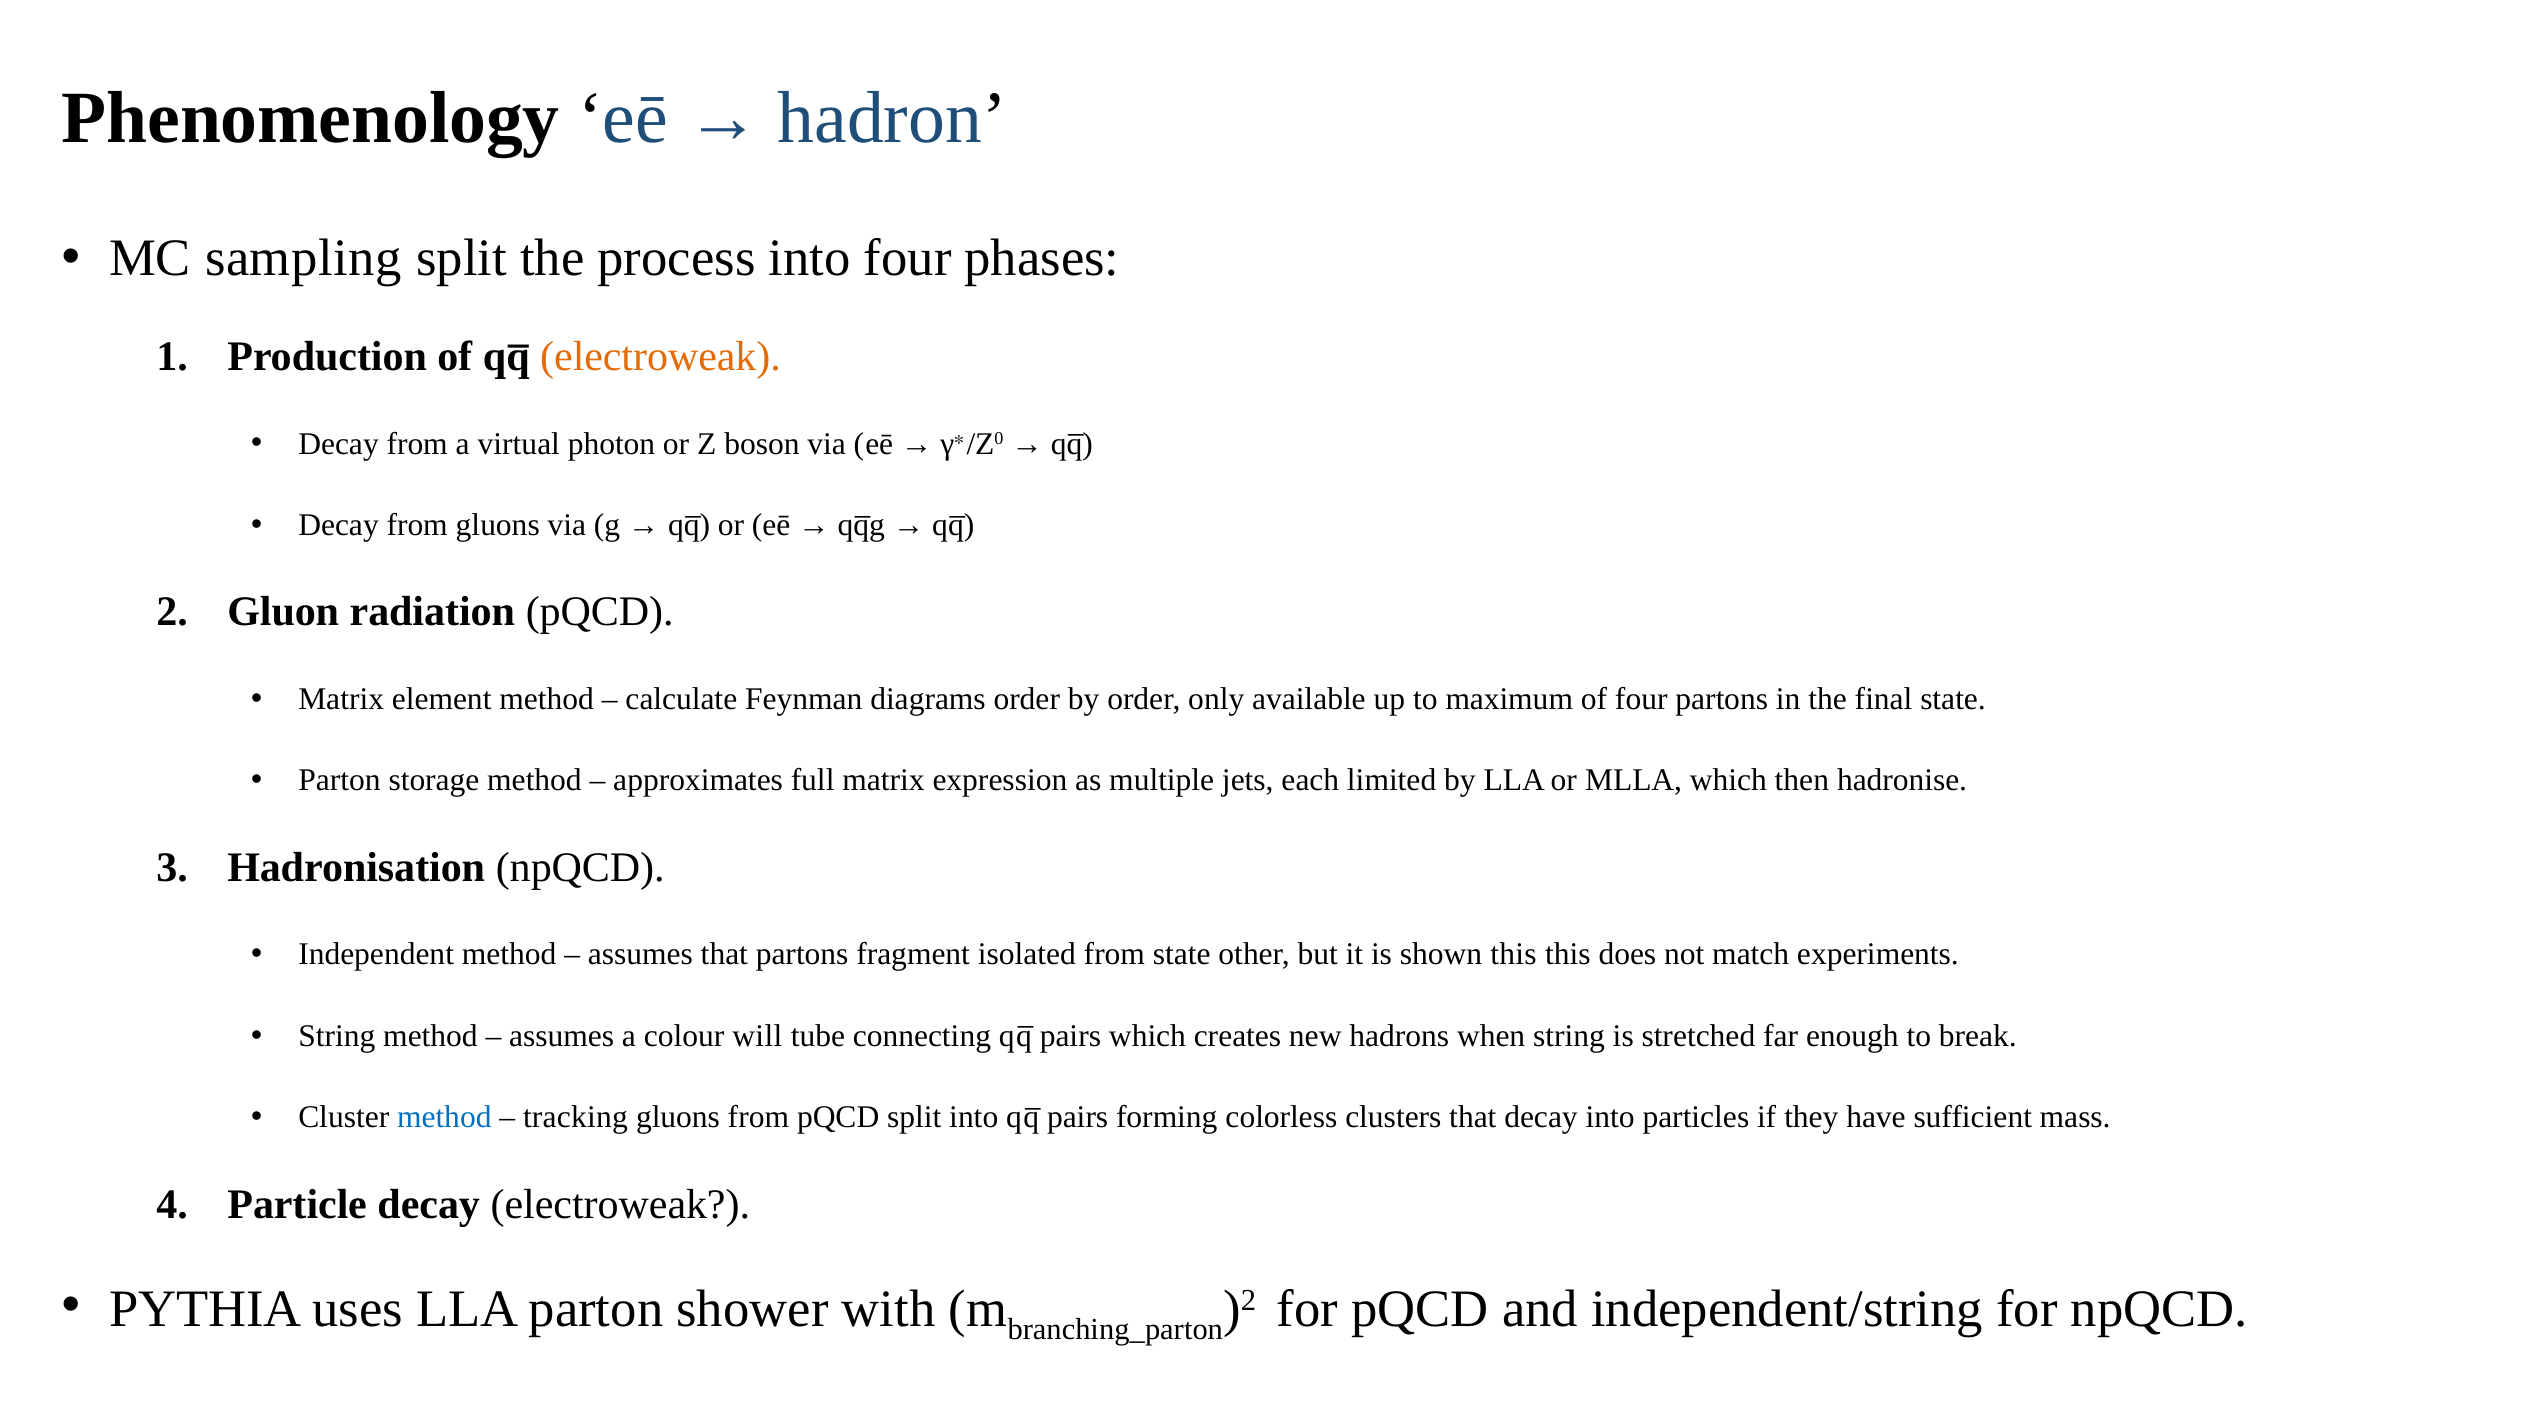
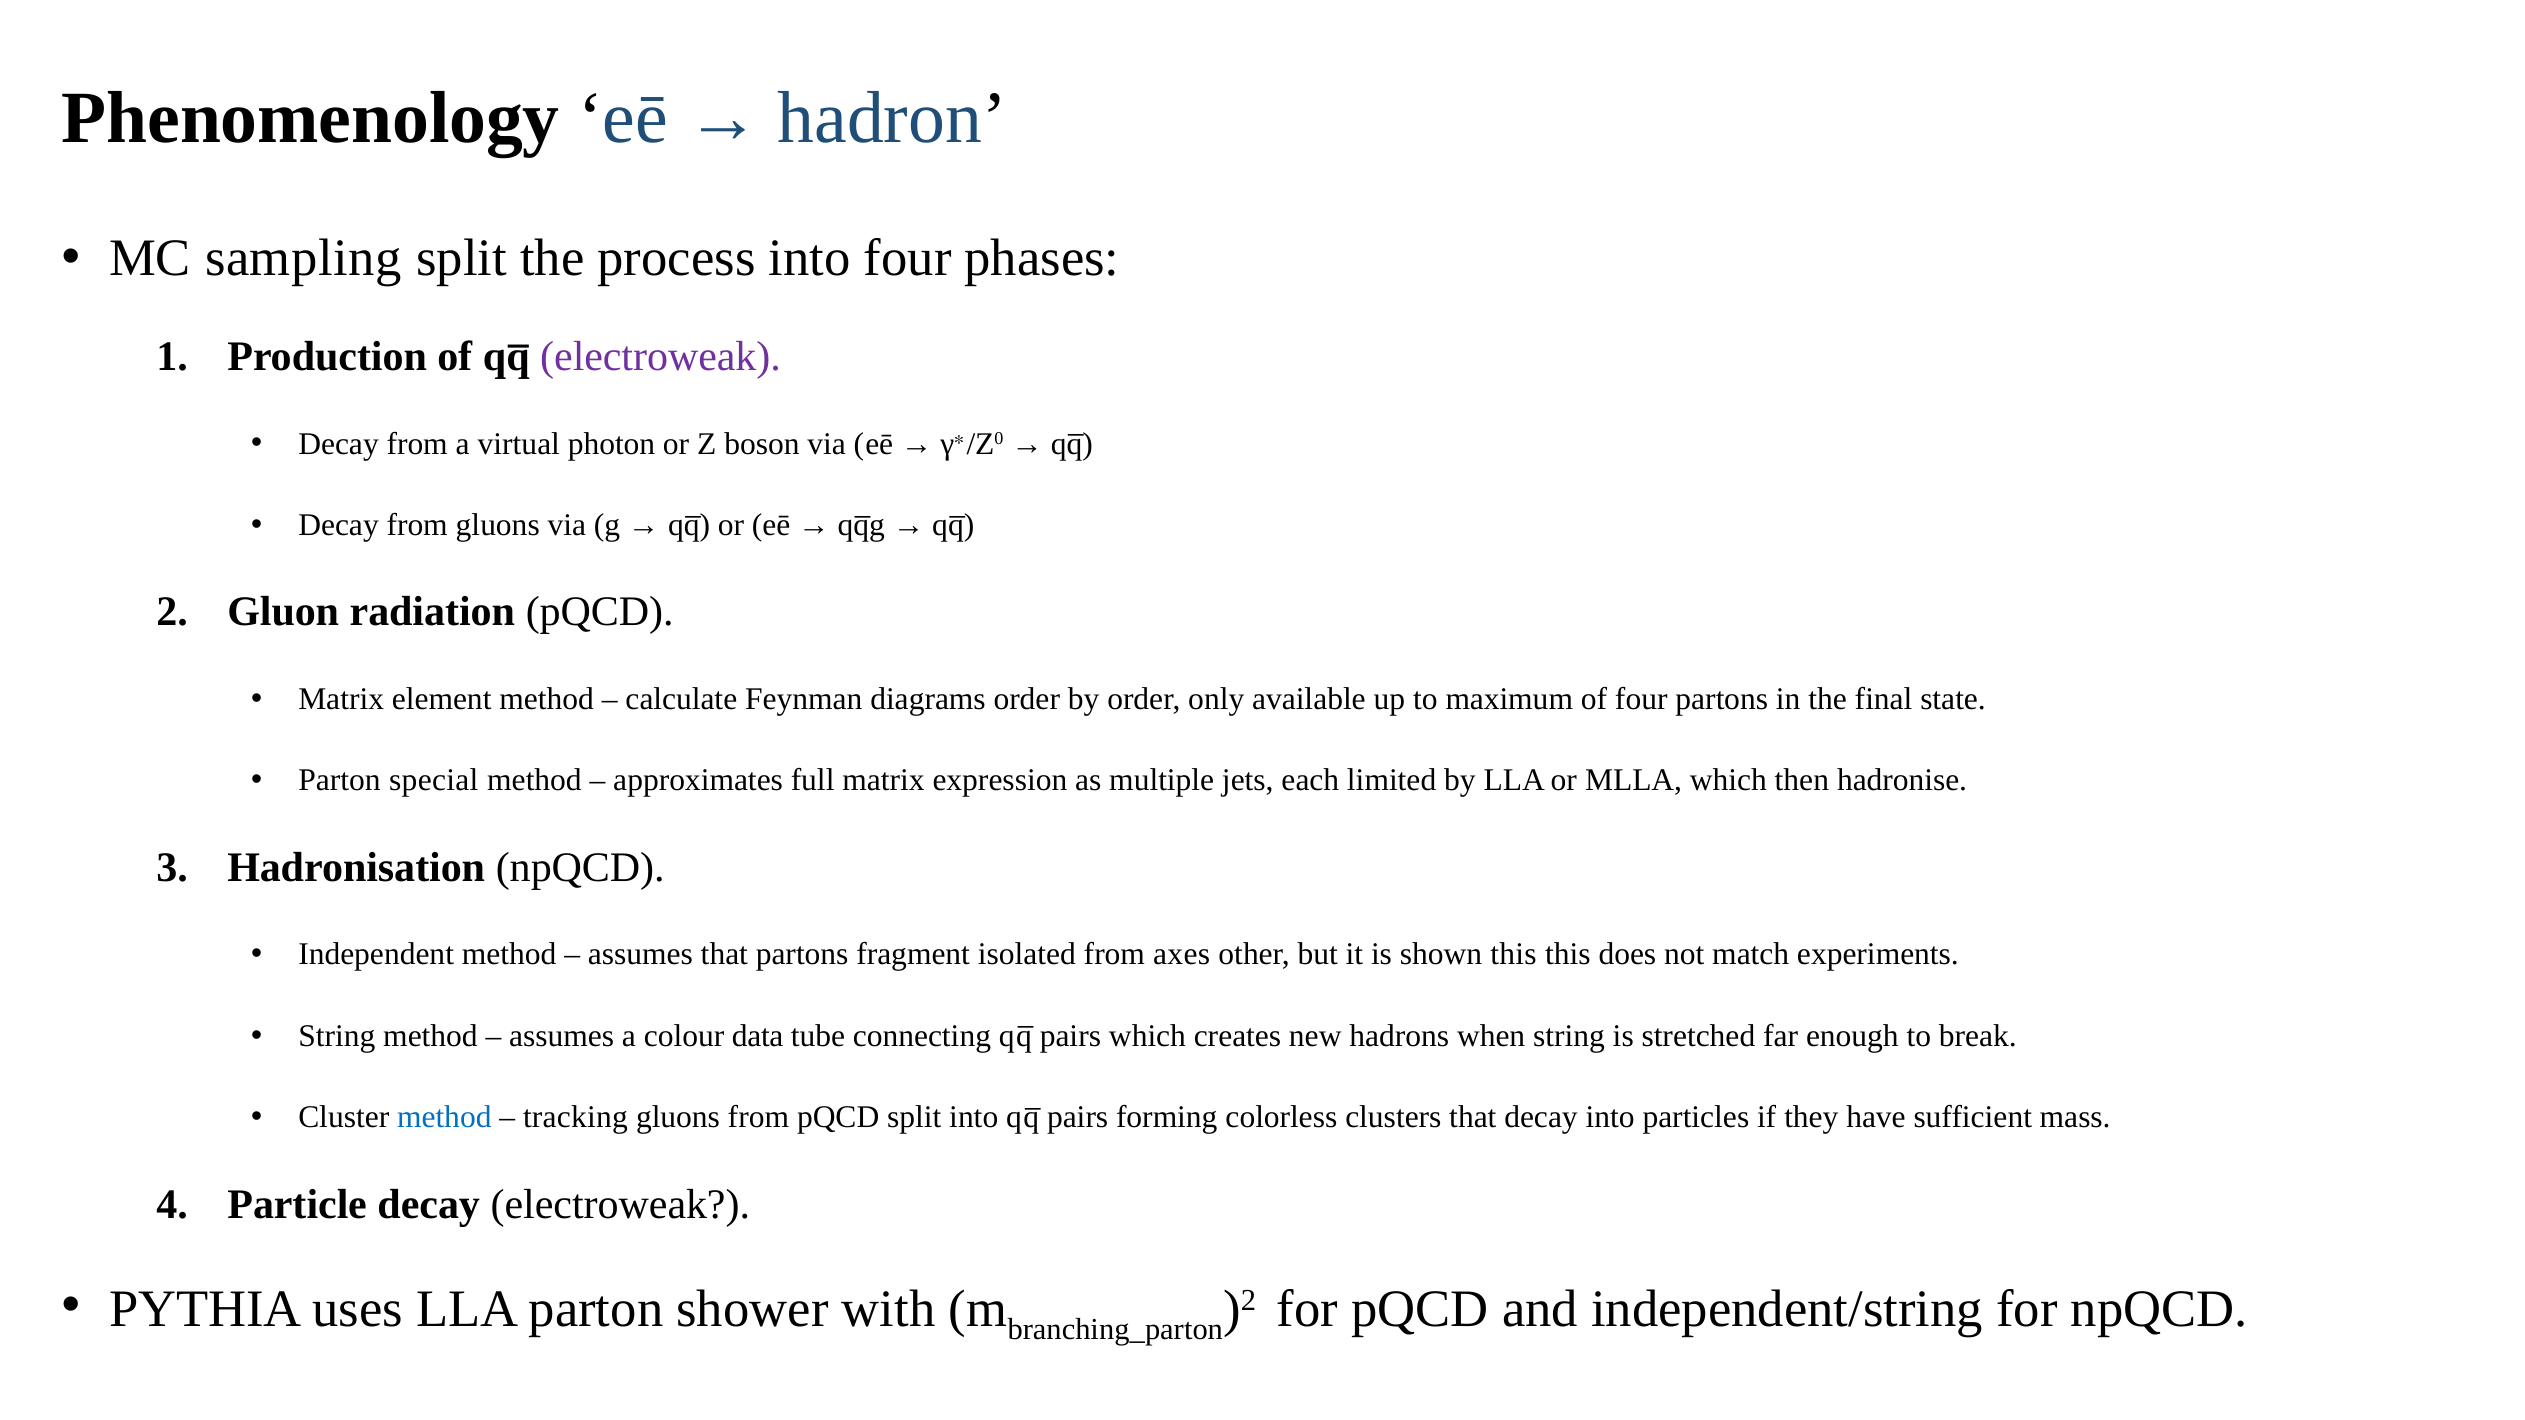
electroweak at (661, 357) colour: orange -> purple
storage: storage -> special
from state: state -> axes
will: will -> data
